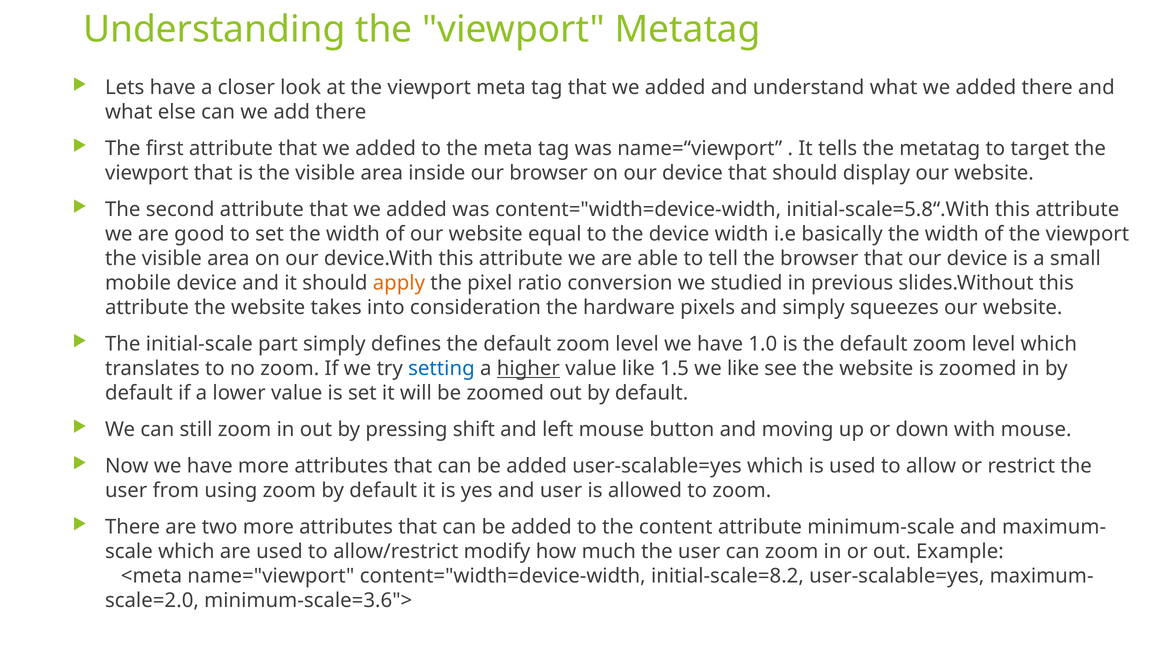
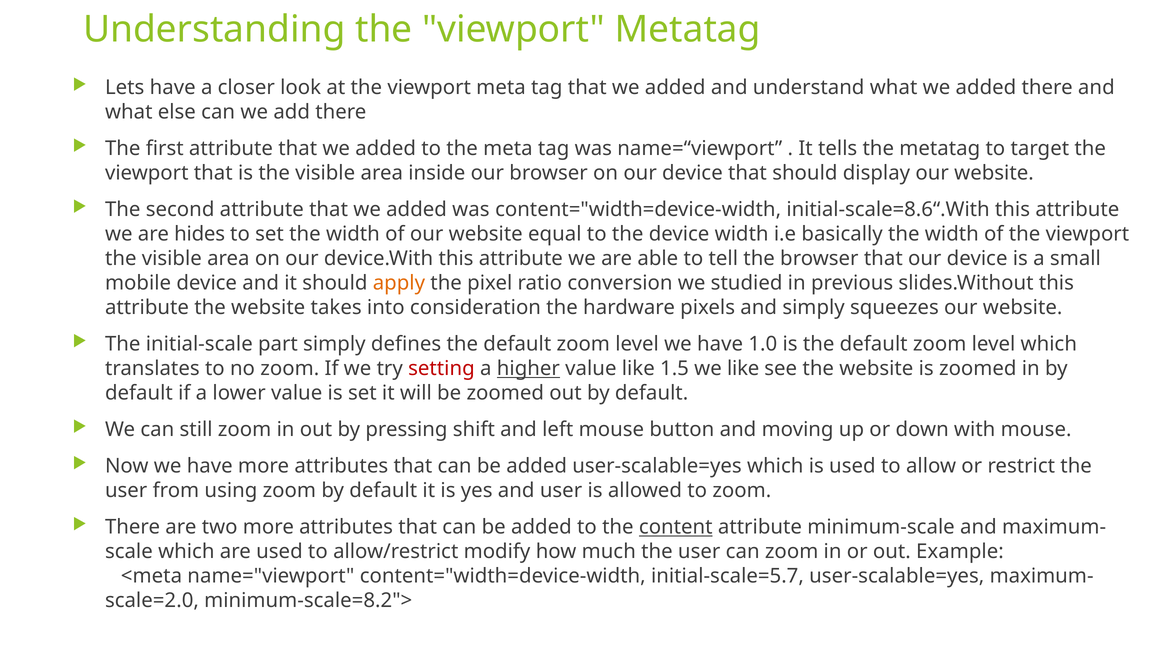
initial-scale=5.8“.With: initial-scale=5.8“.With -> initial-scale=8.6“.With
good: good -> hides
setting colour: blue -> red
content underline: none -> present
initial-scale=8.2: initial-scale=8.2 -> initial-scale=5.7
minimum-scale=3.6">: minimum-scale=3.6"> -> minimum-scale=8.2">
